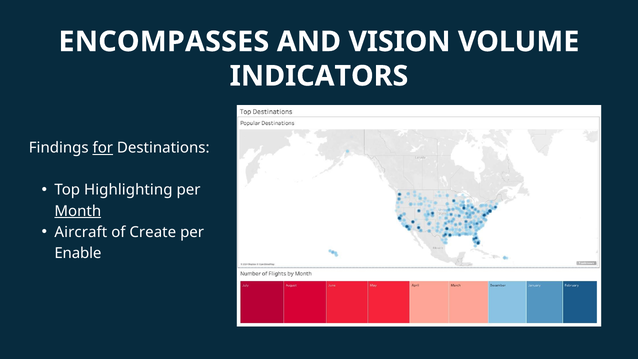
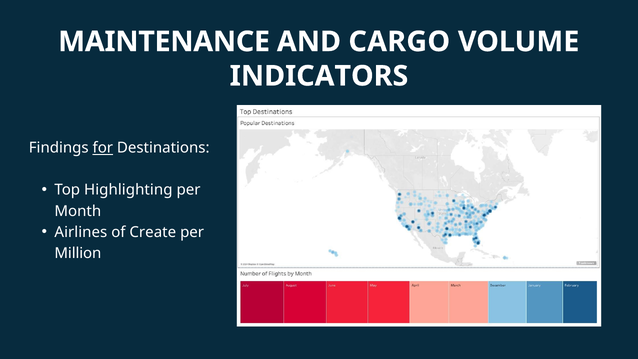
ENCOMPASSES: ENCOMPASSES -> MAINTENANCE
VISION: VISION -> CARGO
Month underline: present -> none
Aircraft: Aircraft -> Airlines
Enable: Enable -> Million
